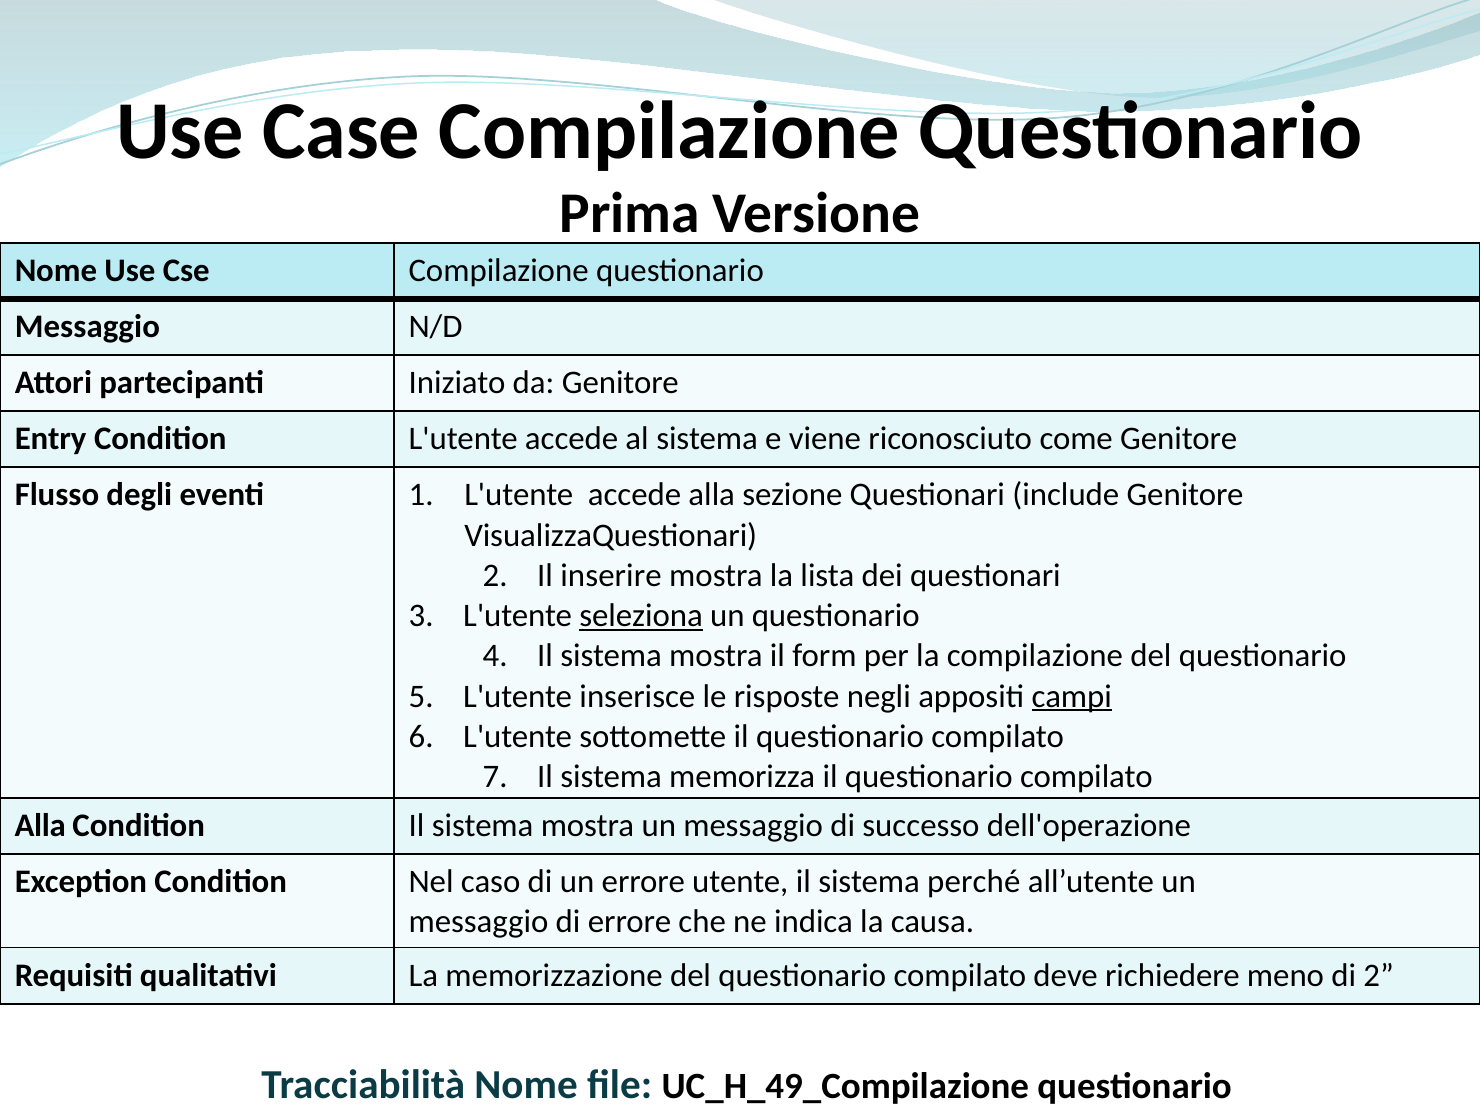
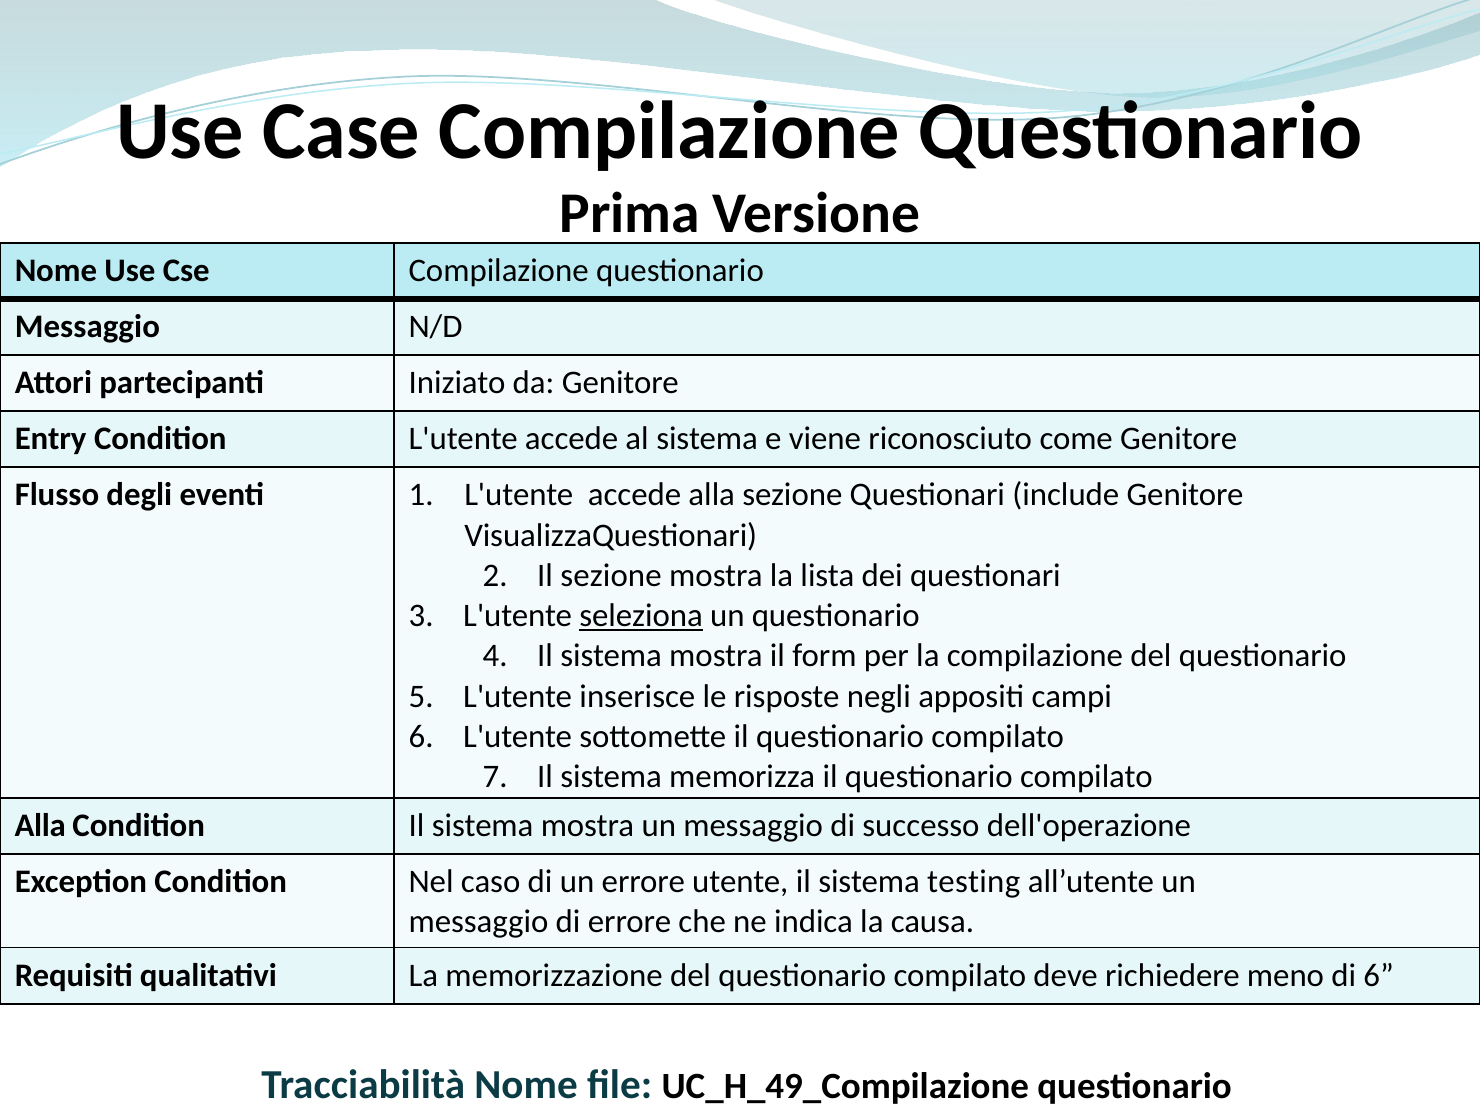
Il inserire: inserire -> sezione
campi underline: present -> none
perché: perché -> testing
di 2: 2 -> 6
